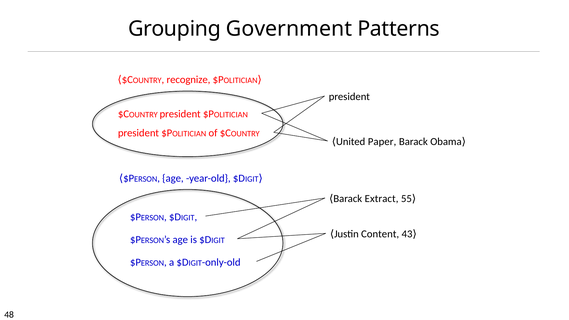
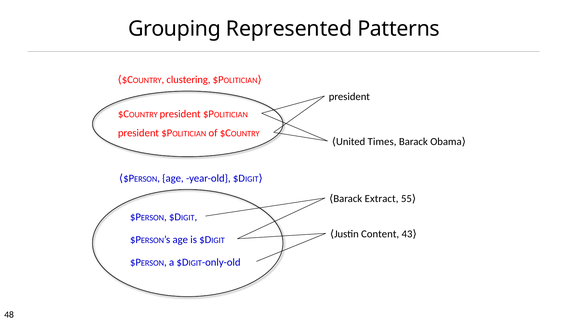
Government: Government -> Represented
recognize: recognize -> clustering
Paper: Paper -> Times
